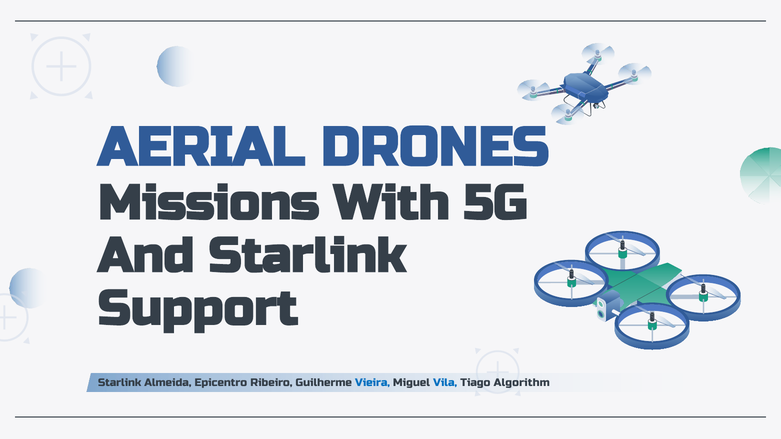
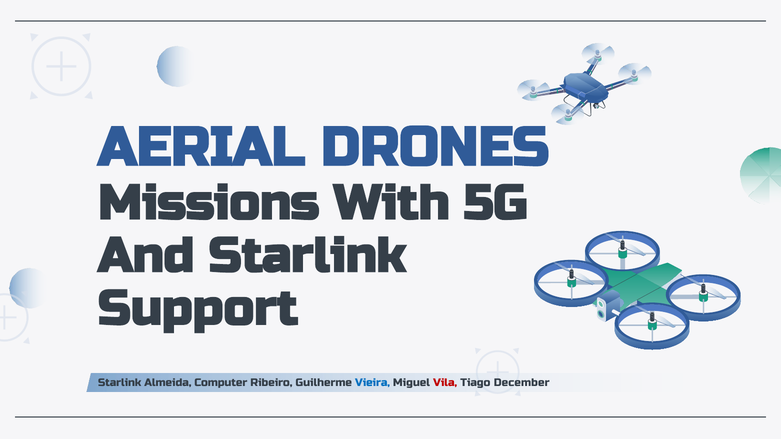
Epicentro: Epicentro -> Computer
Vila colour: blue -> red
Algorithm: Algorithm -> December
